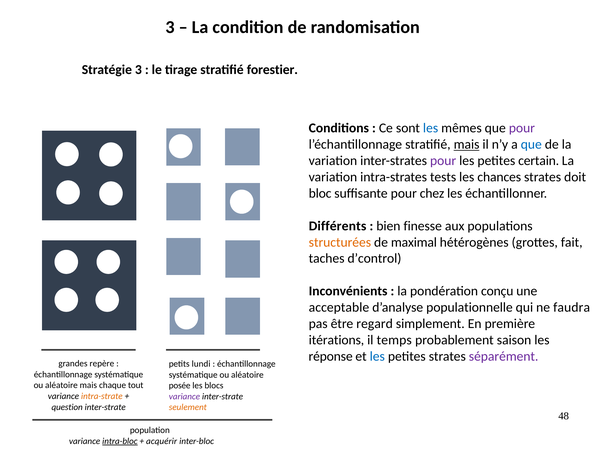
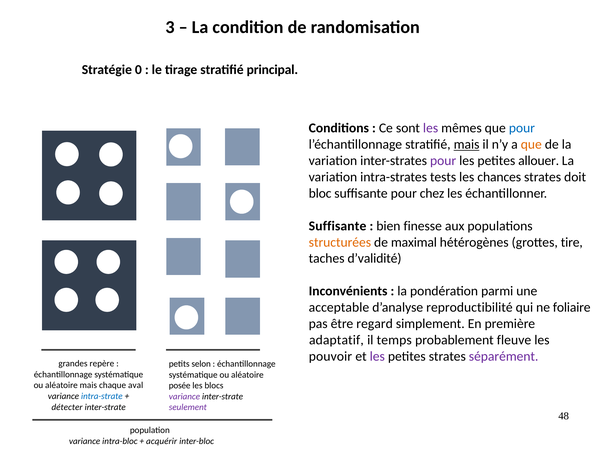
Stratégie 3: 3 -> 0
forestier: forestier -> principal
les at (431, 128) colour: blue -> purple
pour at (522, 128) colour: purple -> blue
que at (531, 145) colour: blue -> orange
certain: certain -> allouer
Différents at (338, 226): Différents -> Suffisante
fait: fait -> tire
d’control: d’control -> d’validité
conçu: conçu -> parmi
populationnelle: populationnelle -> reproductibilité
faudra: faudra -> foliaire
itérations: itérations -> adaptatif
saison: saison -> fleuve
réponse: réponse -> pouvoir
les at (377, 356) colour: blue -> purple
lundi: lundi -> selon
tout: tout -> aval
intra-strate colour: orange -> blue
question: question -> détecter
seulement colour: orange -> purple
intra-bloc underline: present -> none
